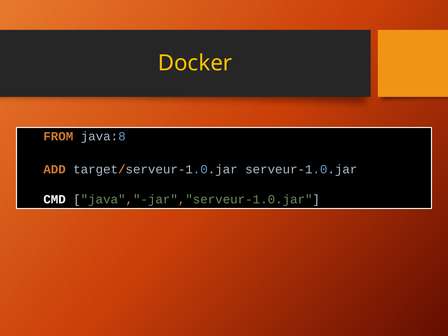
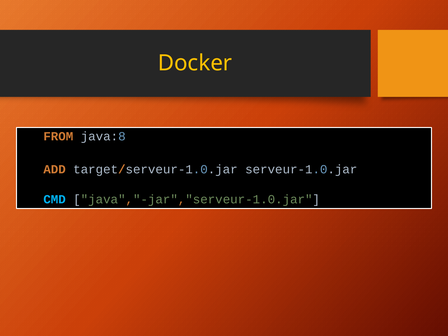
CMD colour: white -> light blue
